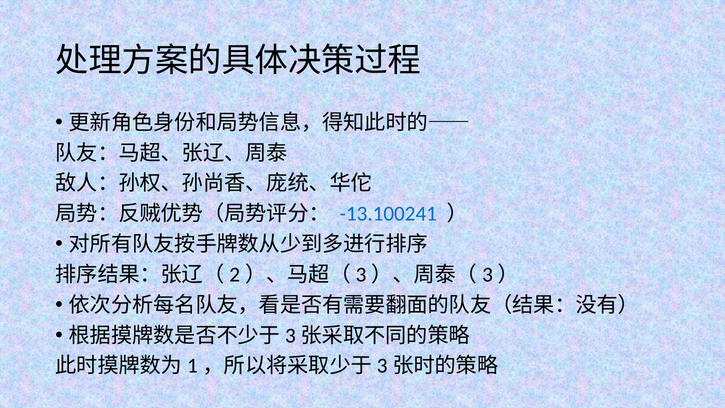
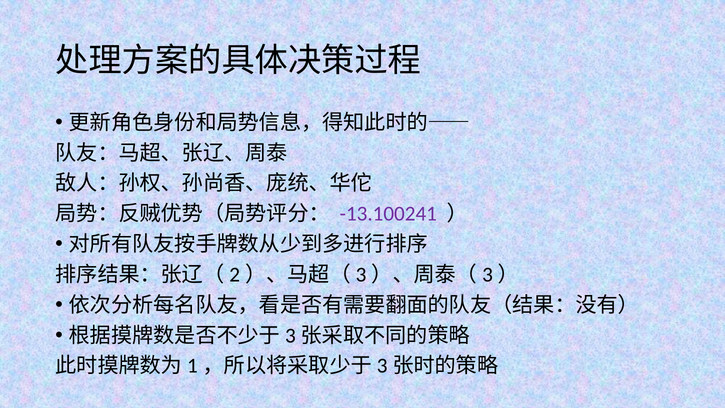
-13.100241 colour: blue -> purple
